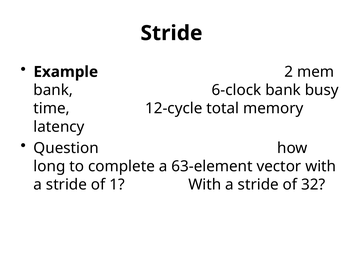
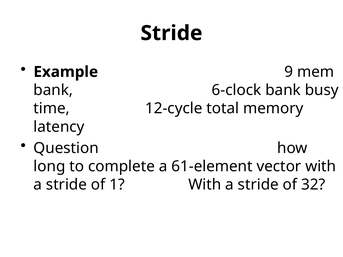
2: 2 -> 9
63-element: 63-element -> 61-element
